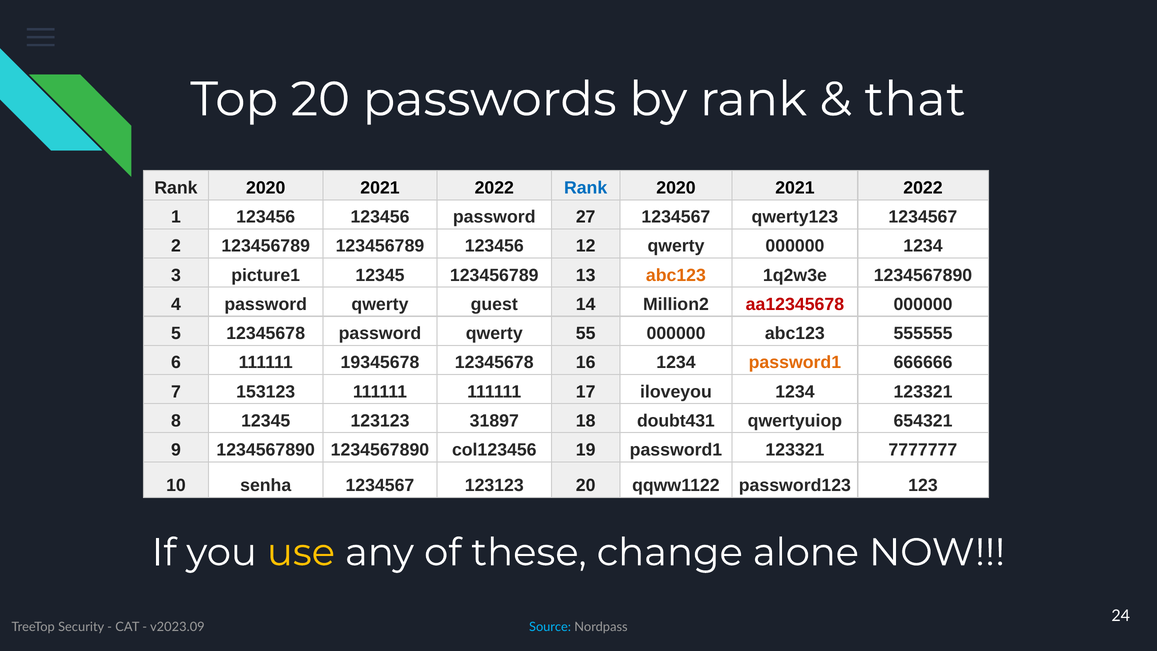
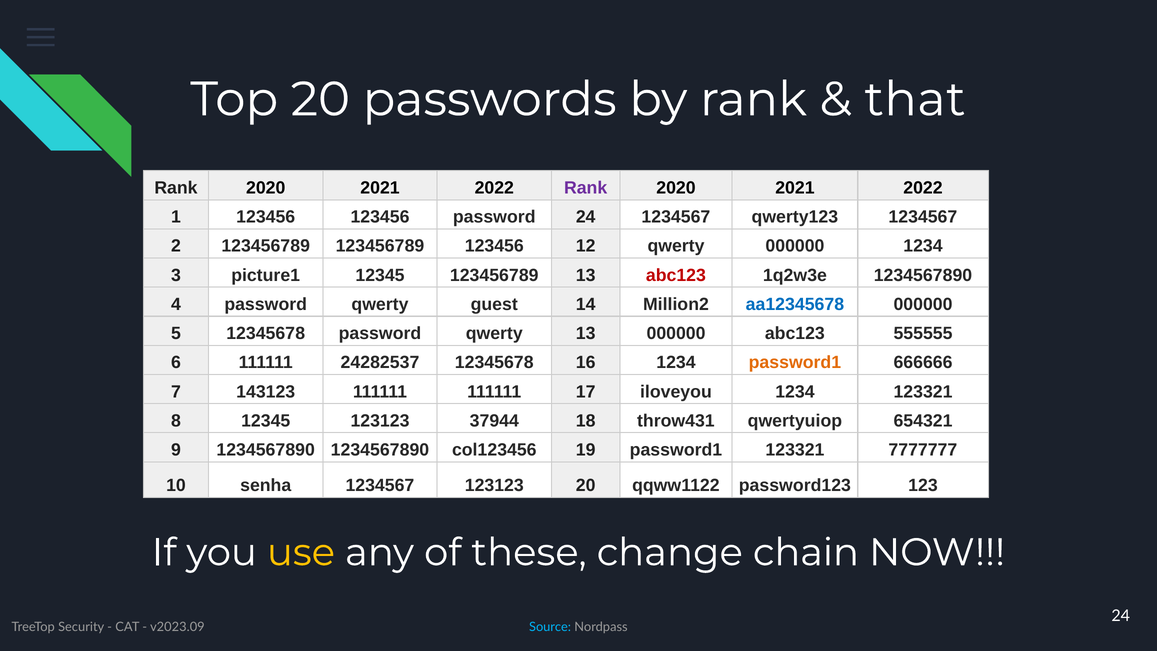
Rank at (586, 188) colour: blue -> purple
password 27: 27 -> 24
abc123 at (676, 275) colour: orange -> red
aa12345678 colour: red -> blue
qwerty 55: 55 -> 13
19345678: 19345678 -> 24282537
153123: 153123 -> 143123
31897: 31897 -> 37944
doubt431: doubt431 -> throw431
alone: alone -> chain
